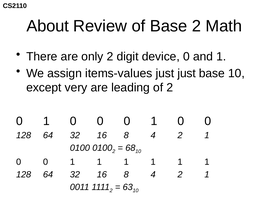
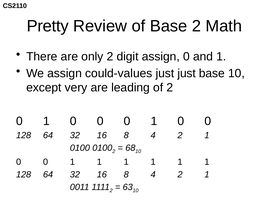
About: About -> Pretty
digit device: device -> assign
items-values: items-values -> could-values
